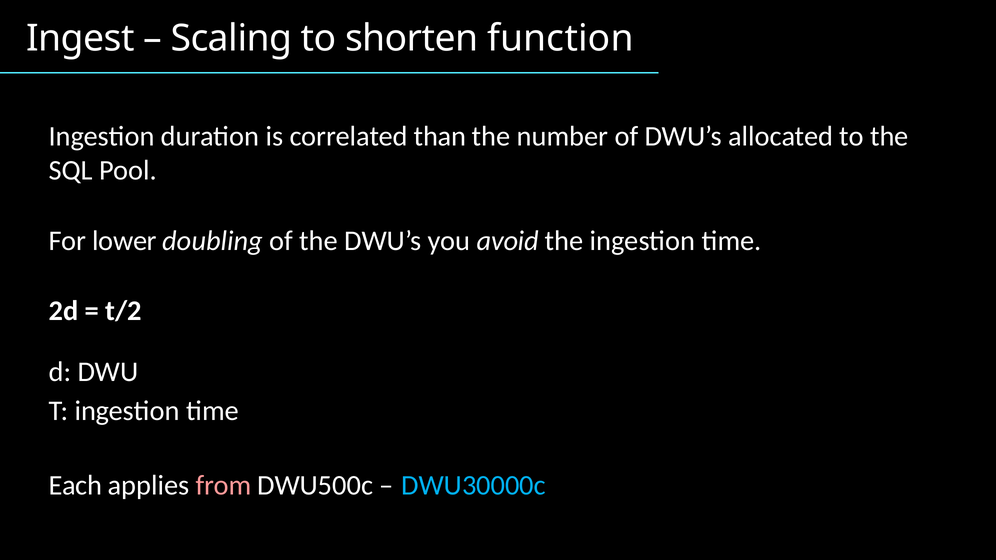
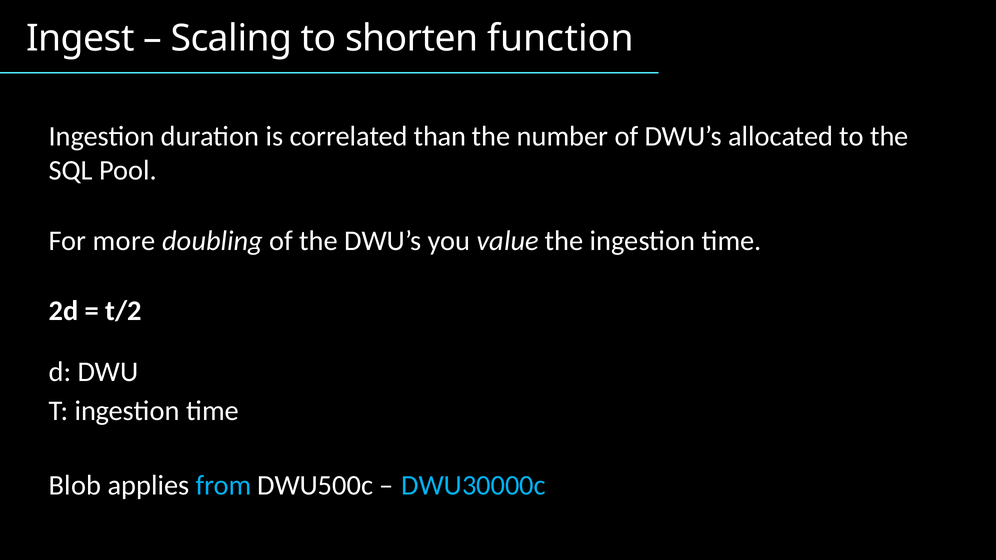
lower: lower -> more
avoid: avoid -> value
Each: Each -> Blob
from colour: pink -> light blue
